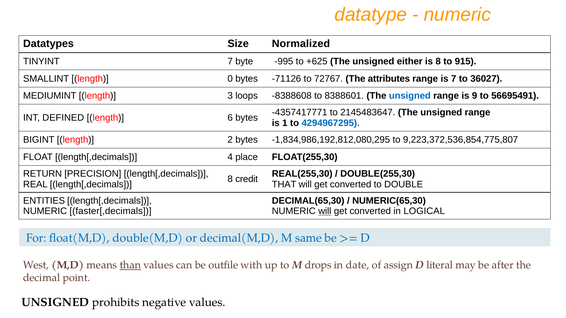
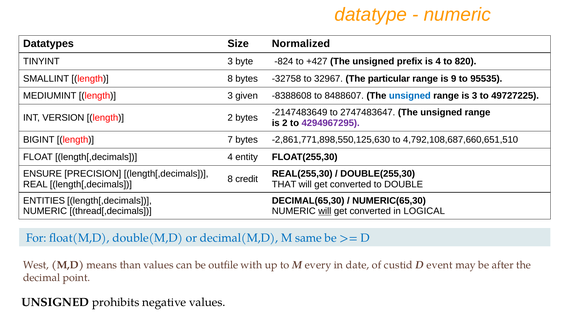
TINYINT 7: 7 -> 3
-995: -995 -> -824
+625: +625 -> +427
either: either -> prefix
is 8: 8 -> 4
915: 915 -> 820
length 0: 0 -> 8
-71126: -71126 -> -32758
72767: 72767 -> 32967
attributes: attributes -> particular
is 7: 7 -> 9
36027: 36027 -> 95535
loops: loops -> given
8388601: 8388601 -> 8488607
is 9: 9 -> 3
56695491: 56695491 -> 49727225
-4357417771: -4357417771 -> -2147483649
2145483647: 2145483647 -> 2747483647
DEFINED: DEFINED -> VERSION
length 6: 6 -> 2
is 1: 1 -> 2
4294967295 colour: blue -> purple
2: 2 -> 7
-1,834,986,192,812,080,295: -1,834,986,192,812,080,295 -> -2,861,771,898,550,125,630
9,223,372,536,854,775,807: 9,223,372,536,854,775,807 -> 4,792,108,687,660,651,510
place: place -> entity
RETURN: RETURN -> ENSURE
faster[,decimals: faster[,decimals -> thread[,decimals
than underline: present -> none
drops: drops -> every
assign: assign -> custid
literal: literal -> event
